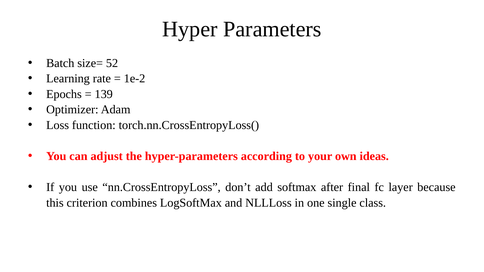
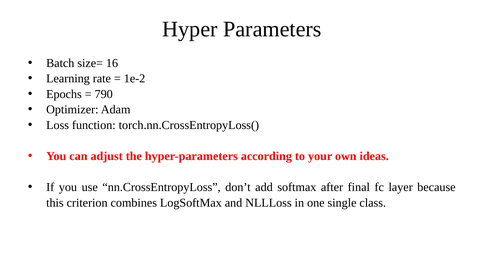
52: 52 -> 16
139: 139 -> 790
